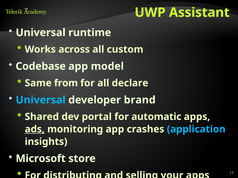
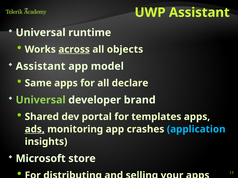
across underline: none -> present
custom: custom -> objects
Codebase at (41, 66): Codebase -> Assistant
Same from: from -> apps
Universal at (41, 100) colour: light blue -> light green
automatic: automatic -> templates
